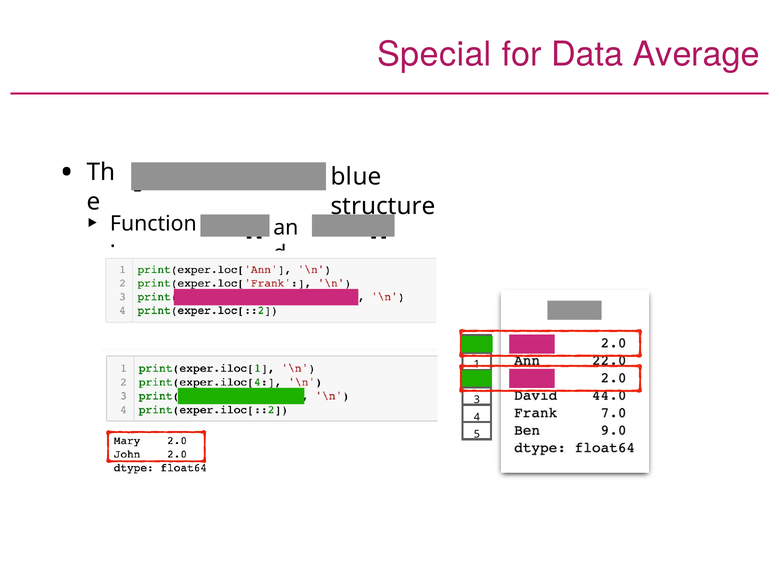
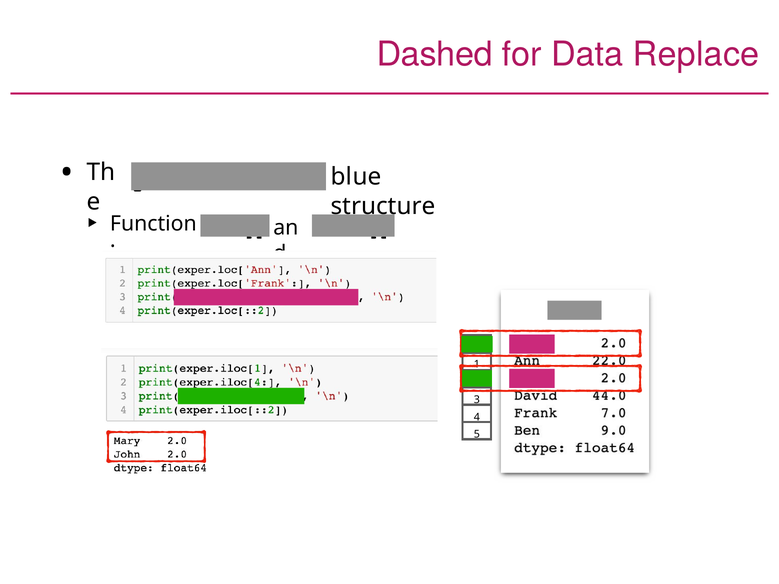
Special: Special -> Dashed
Average: Average -> Replace
